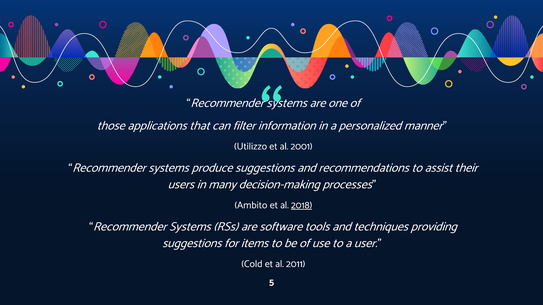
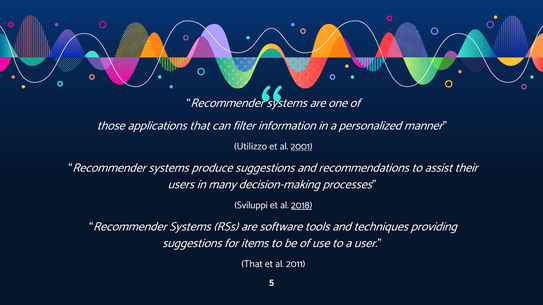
2001 underline: none -> present
Ambito: Ambito -> Sviluppi
Cold at (252, 264): Cold -> That
